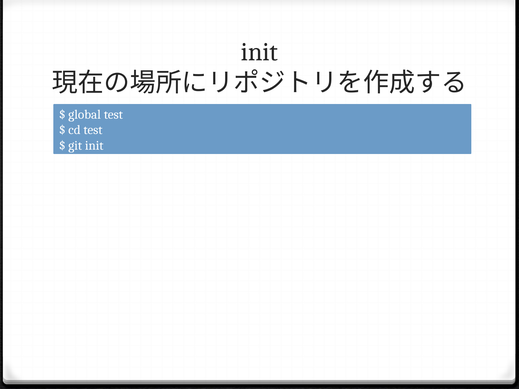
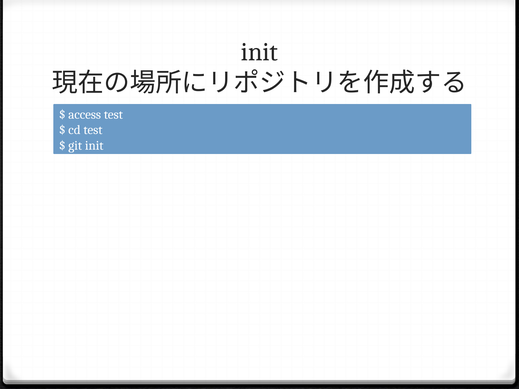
global: global -> access
